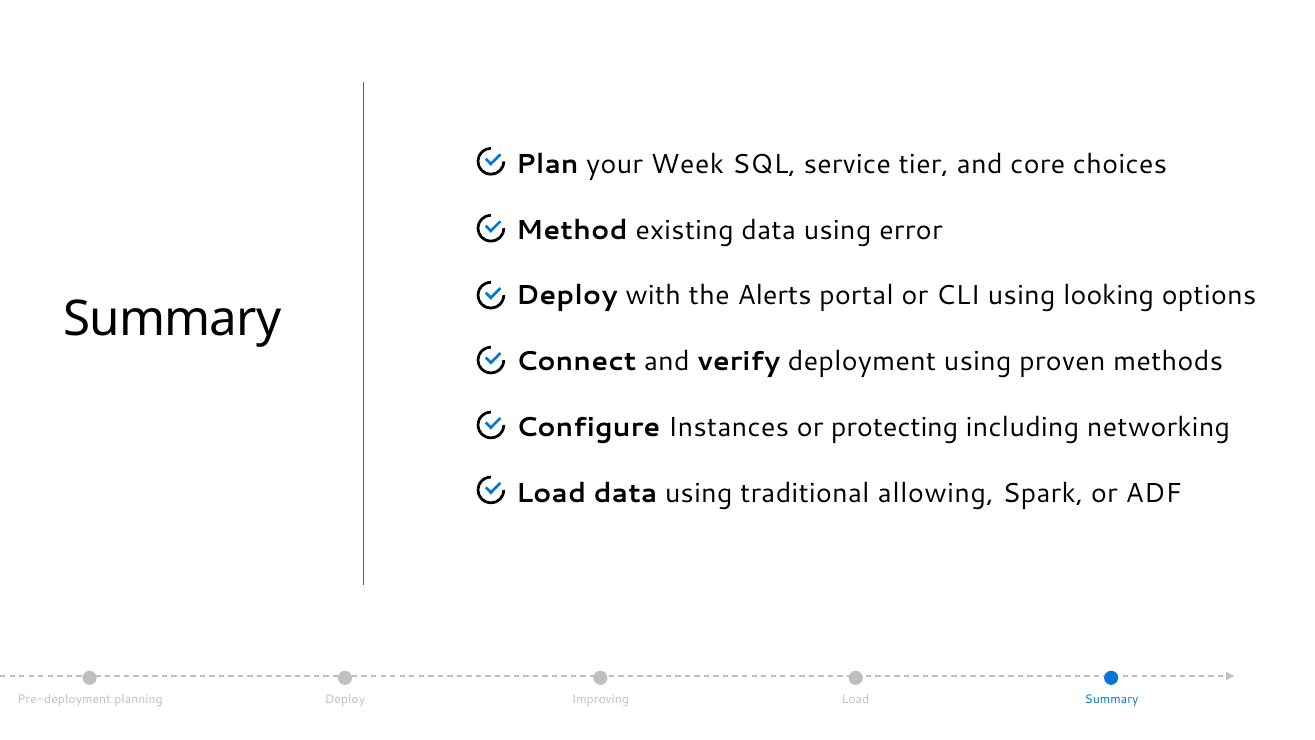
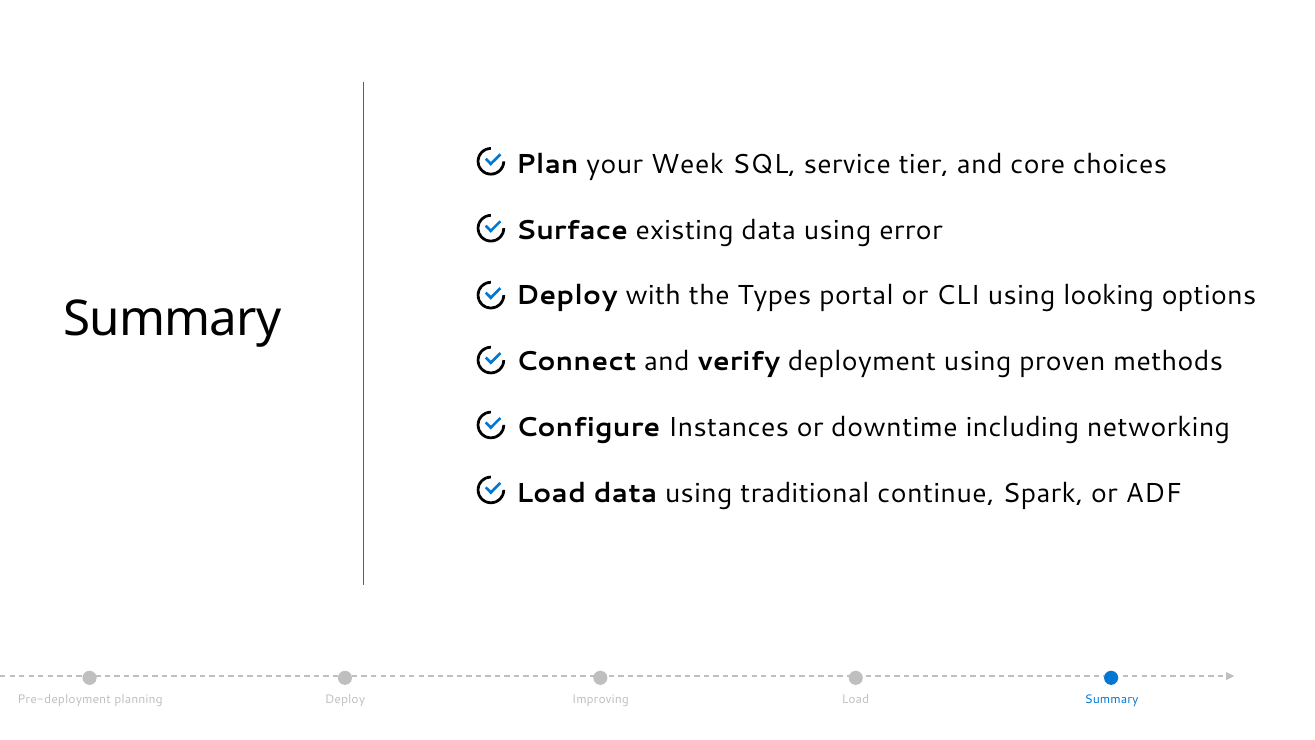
Method: Method -> Surface
Alerts: Alerts -> Types
protecting: protecting -> downtime
allowing: allowing -> continue
